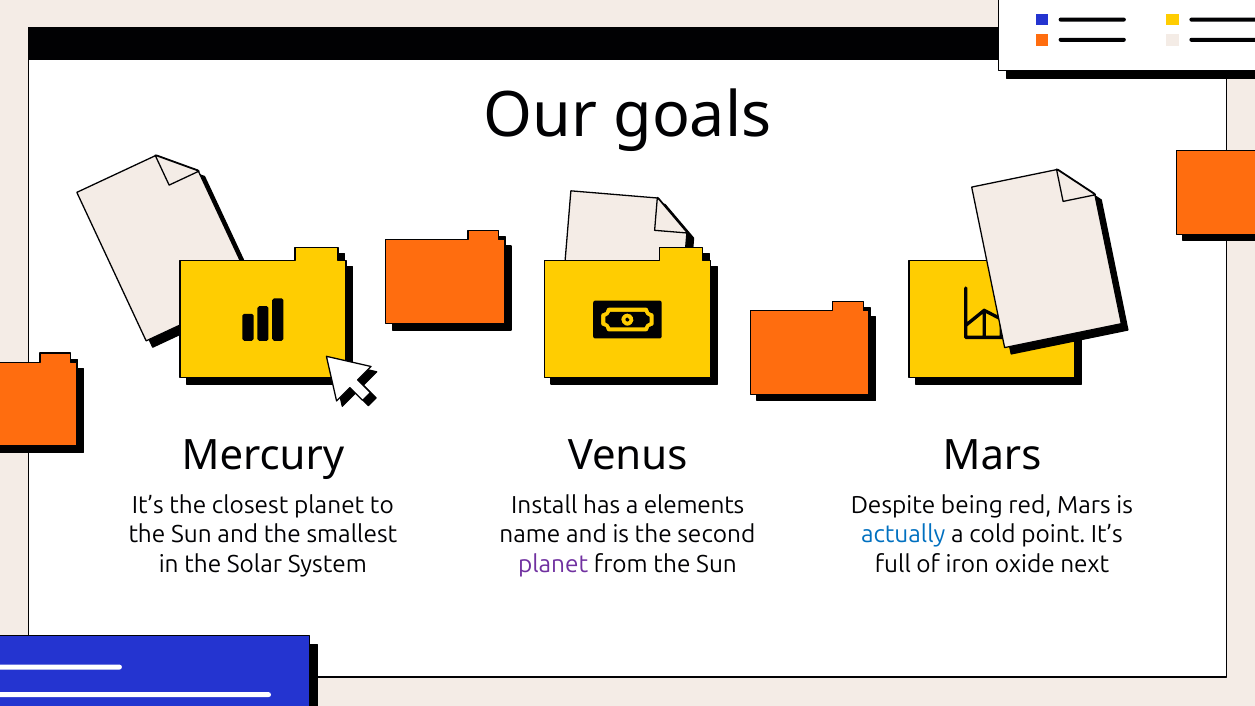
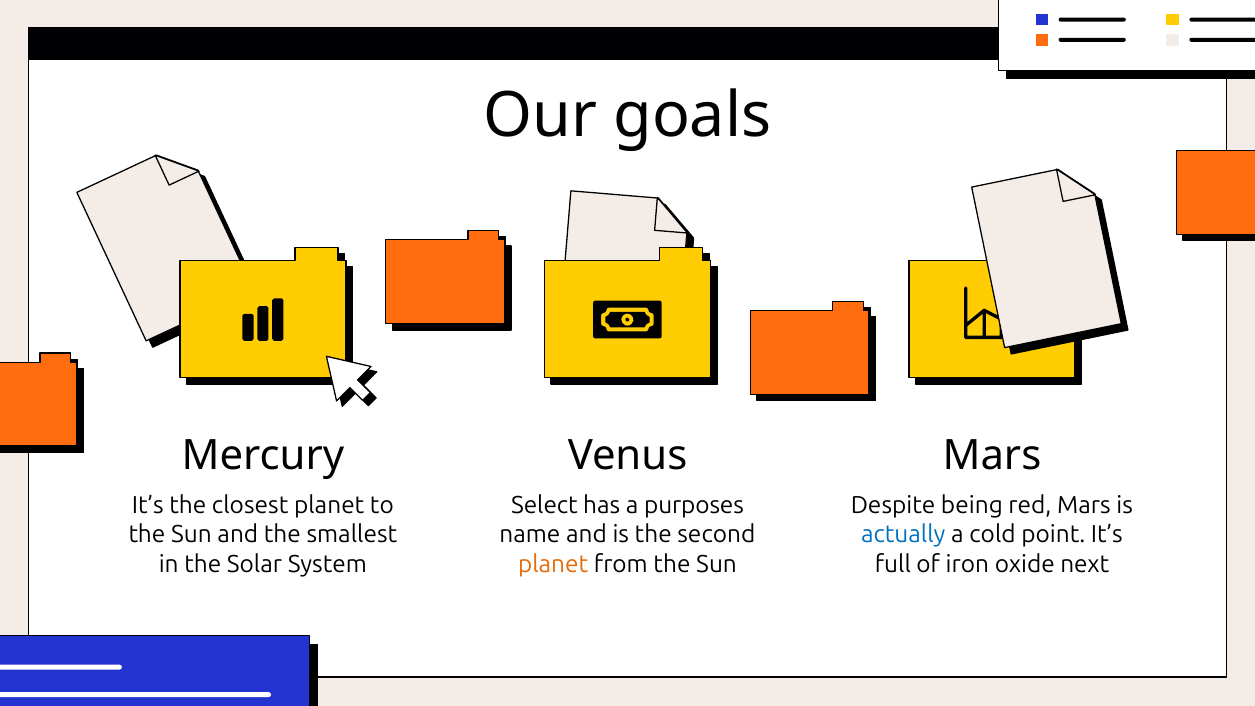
Install: Install -> Select
elements: elements -> purposes
planet at (553, 564) colour: purple -> orange
